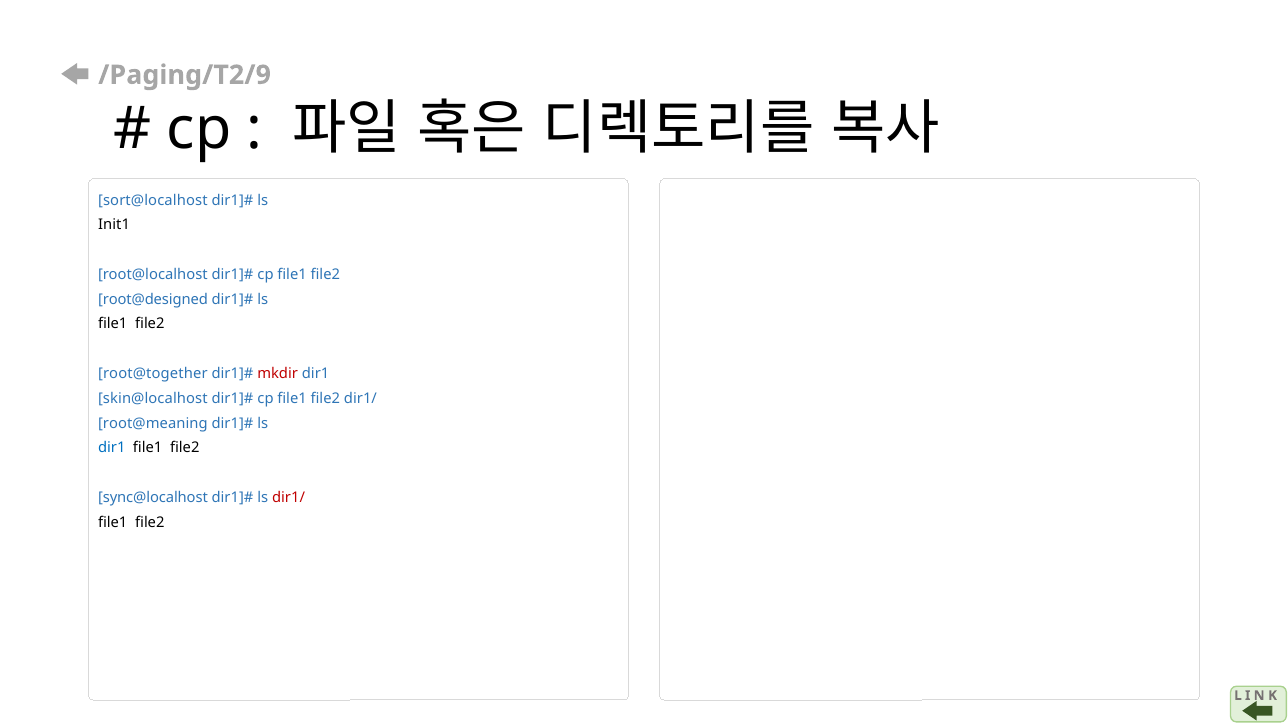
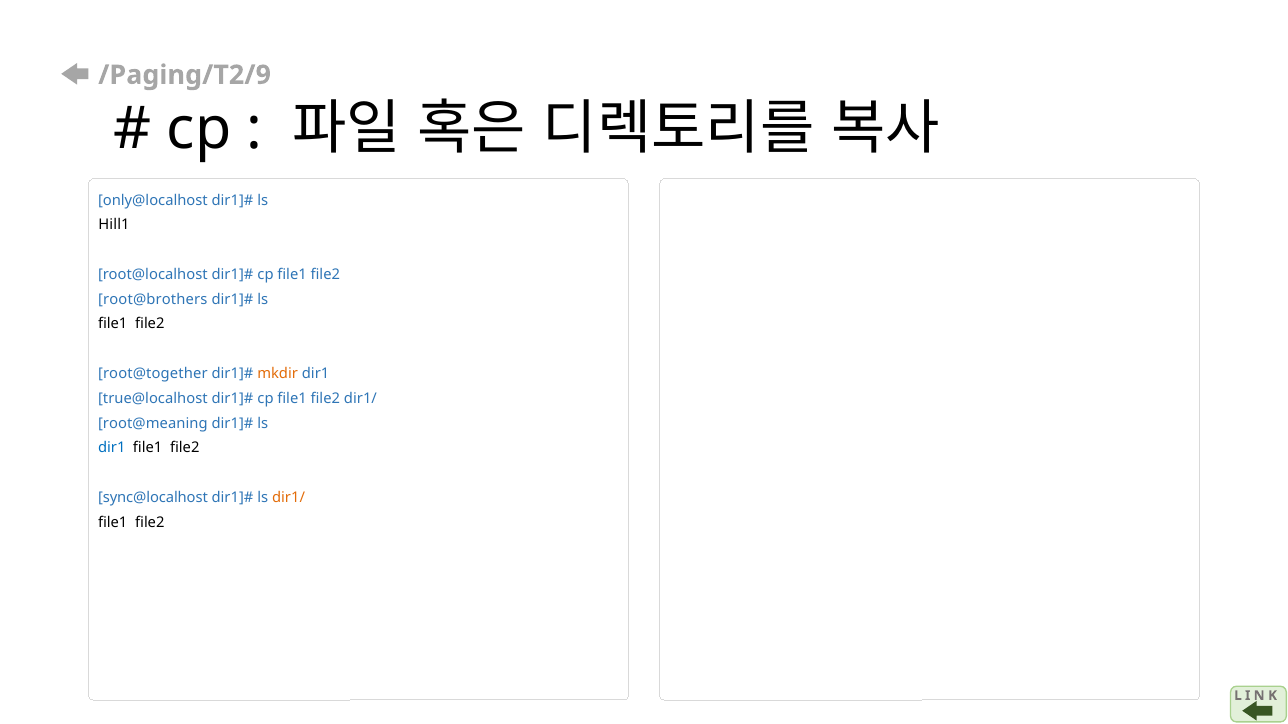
sort@localhost: sort@localhost -> only@localhost
Init1: Init1 -> Hill1
root@designed: root@designed -> root@brothers
mkdir colour: red -> orange
skin@localhost: skin@localhost -> true@localhost
dir1/ at (289, 498) colour: red -> orange
